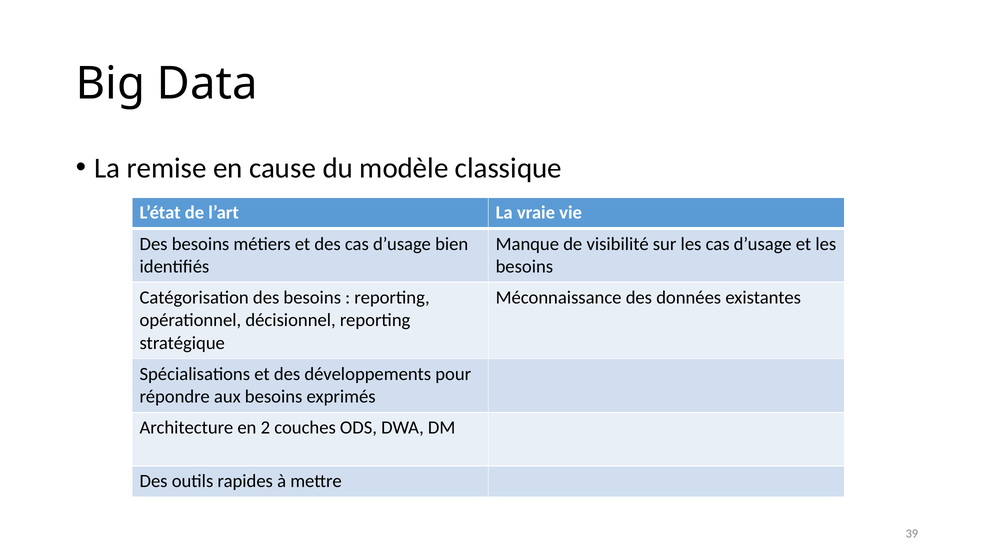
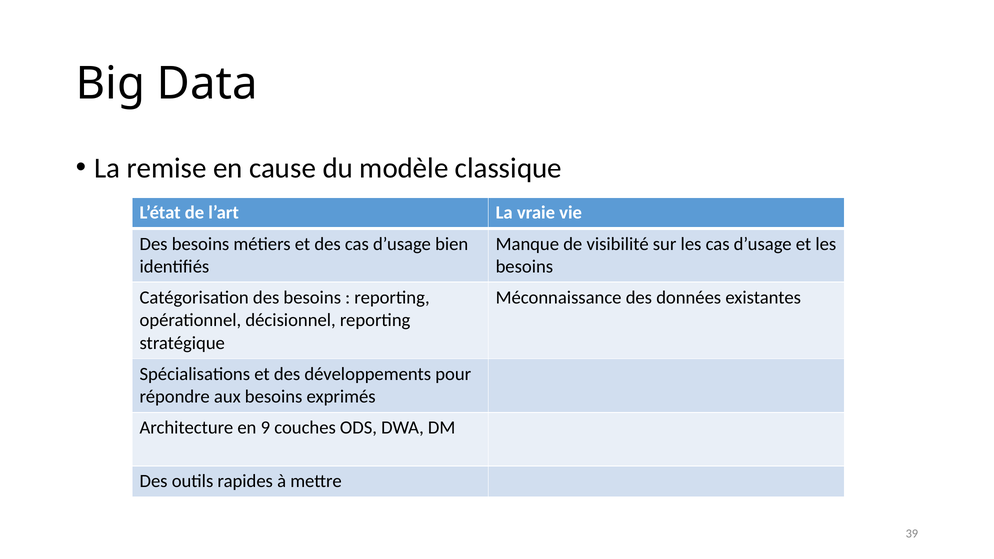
2: 2 -> 9
